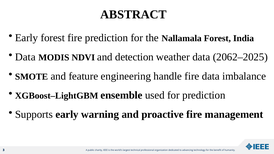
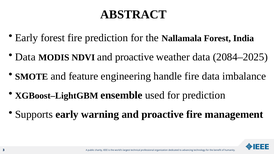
NDVI and detection: detection -> proactive
2062–2025: 2062–2025 -> 2084–2025
